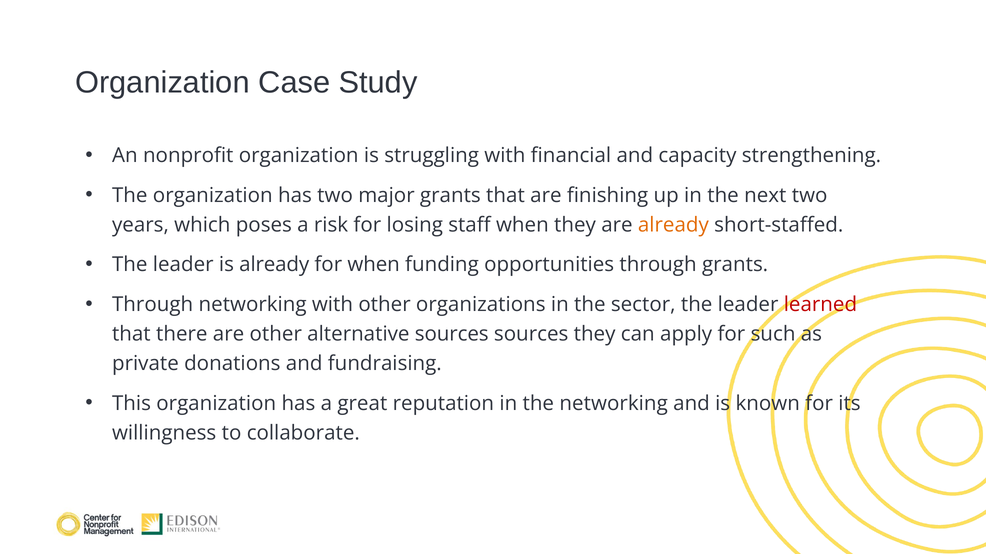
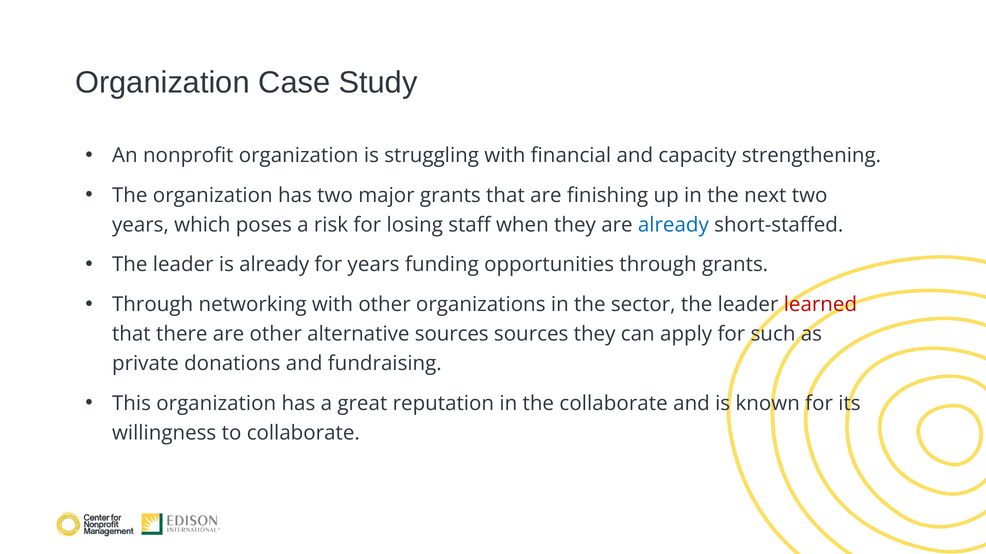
already at (673, 225) colour: orange -> blue
for when: when -> years
the networking: networking -> collaborate
